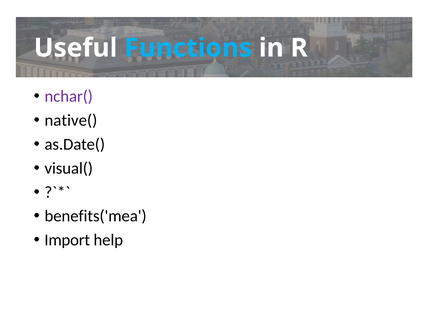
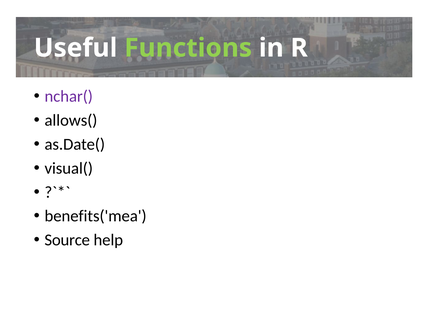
Functions colour: light blue -> light green
native(: native( -> allows(
Import: Import -> Source
